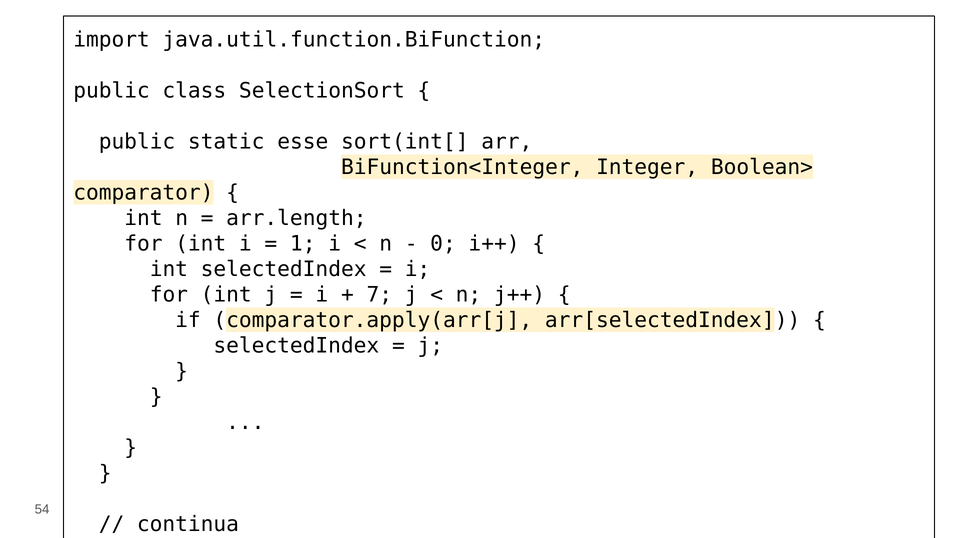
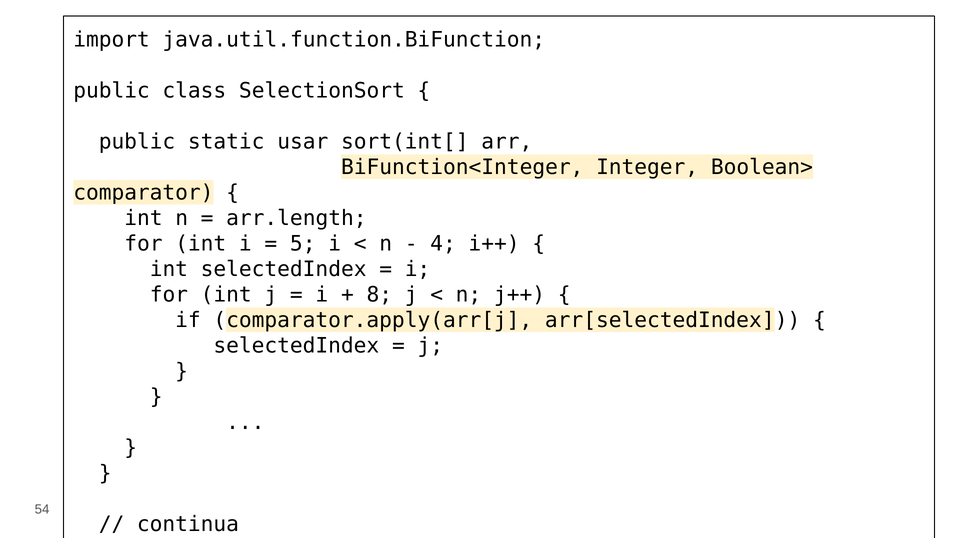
esse: esse -> usar
1: 1 -> 5
0: 0 -> 4
7: 7 -> 8
